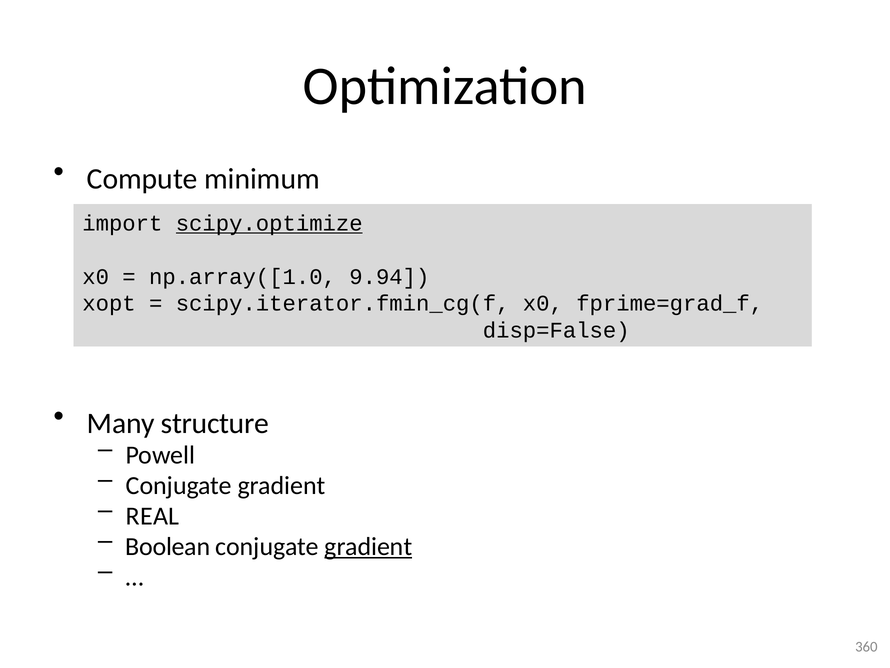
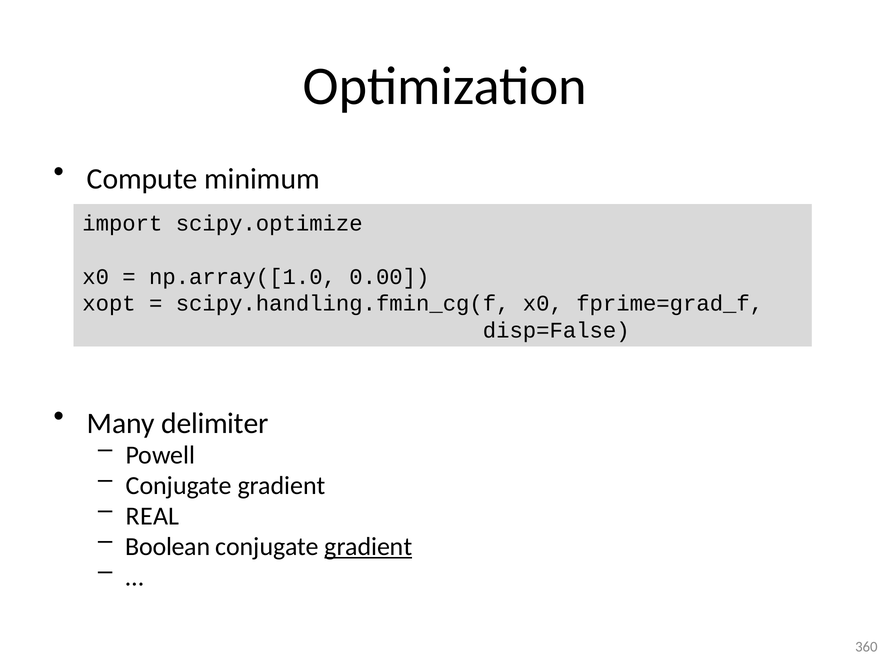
scipy.optimize underline: present -> none
9.94: 9.94 -> 0.00
scipy.iterator.fmin_cg(f: scipy.iterator.fmin_cg(f -> scipy.handling.fmin_cg(f
structure: structure -> delimiter
